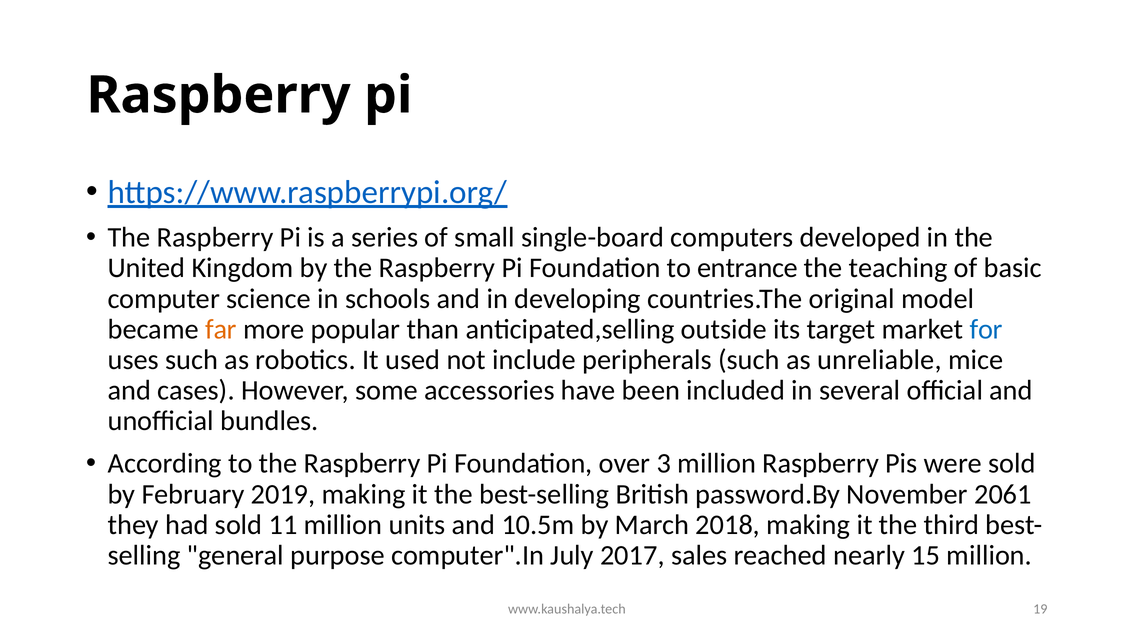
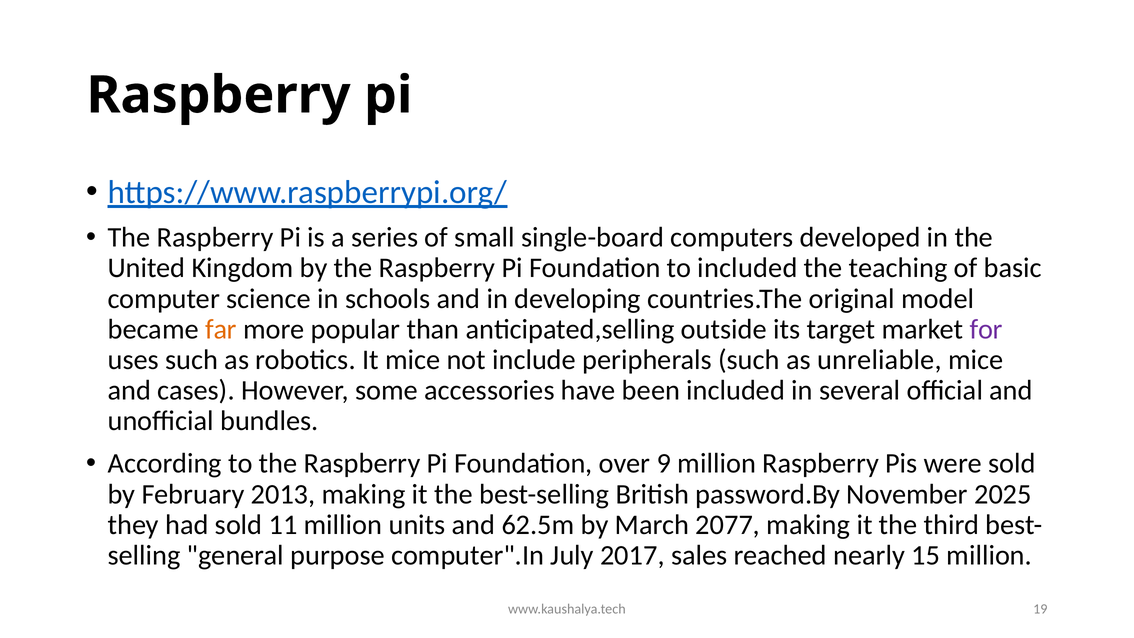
to entrance: entrance -> included
for colour: blue -> purple
It used: used -> mice
3: 3 -> 9
2019: 2019 -> 2013
2061: 2061 -> 2025
10.5m: 10.5m -> 62.5m
2018: 2018 -> 2077
